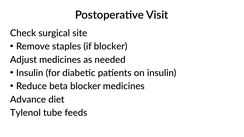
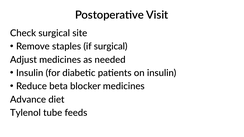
if blocker: blocker -> surgical
